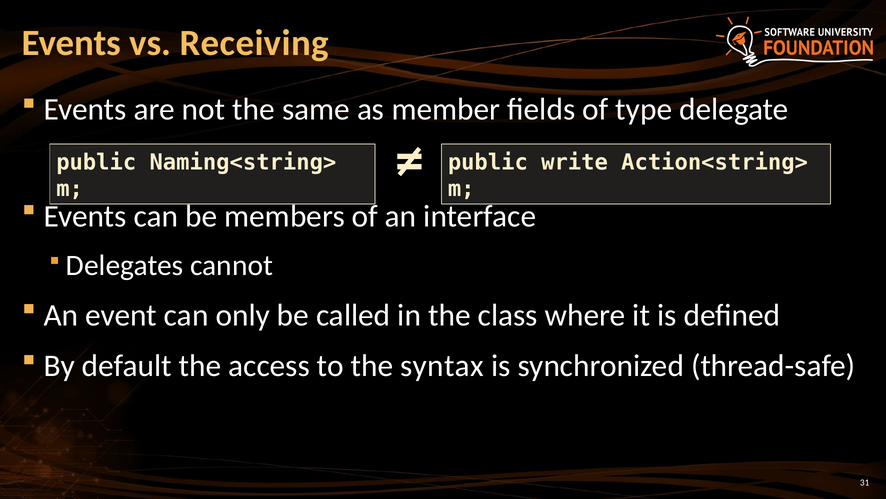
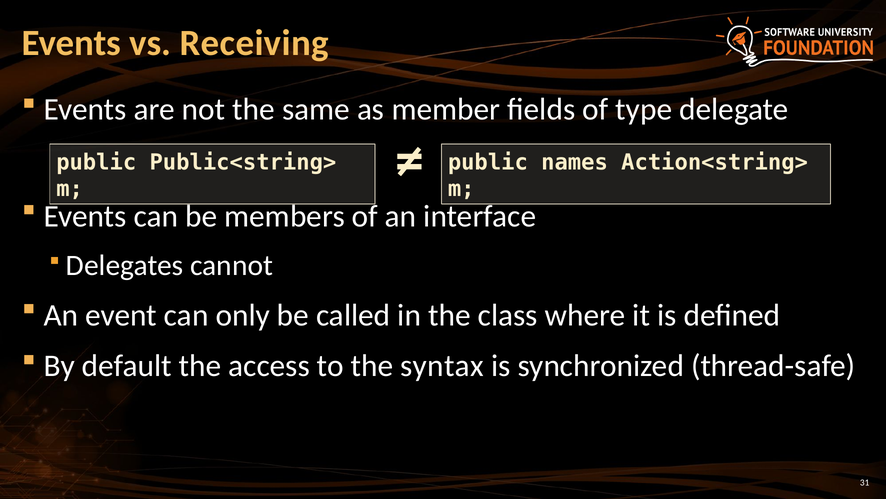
write: write -> names
Naming<string>: Naming<string> -> Public<string>
